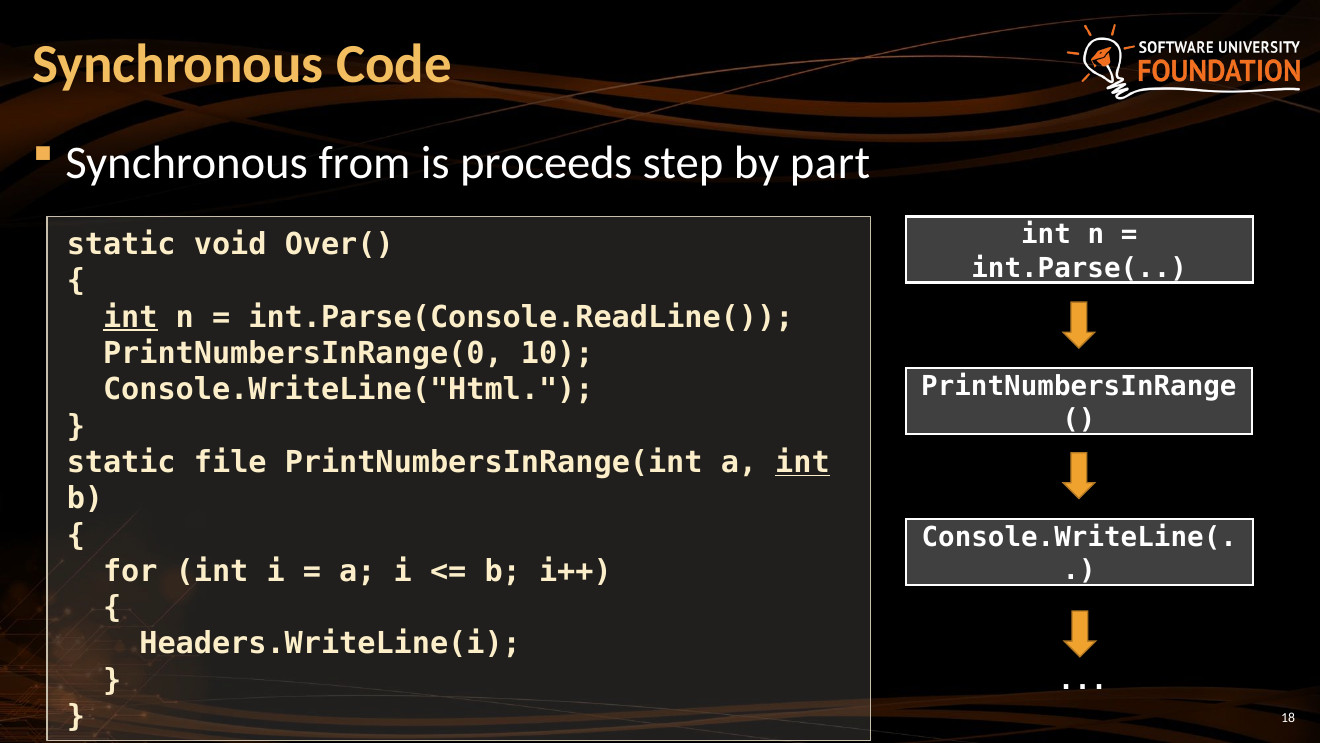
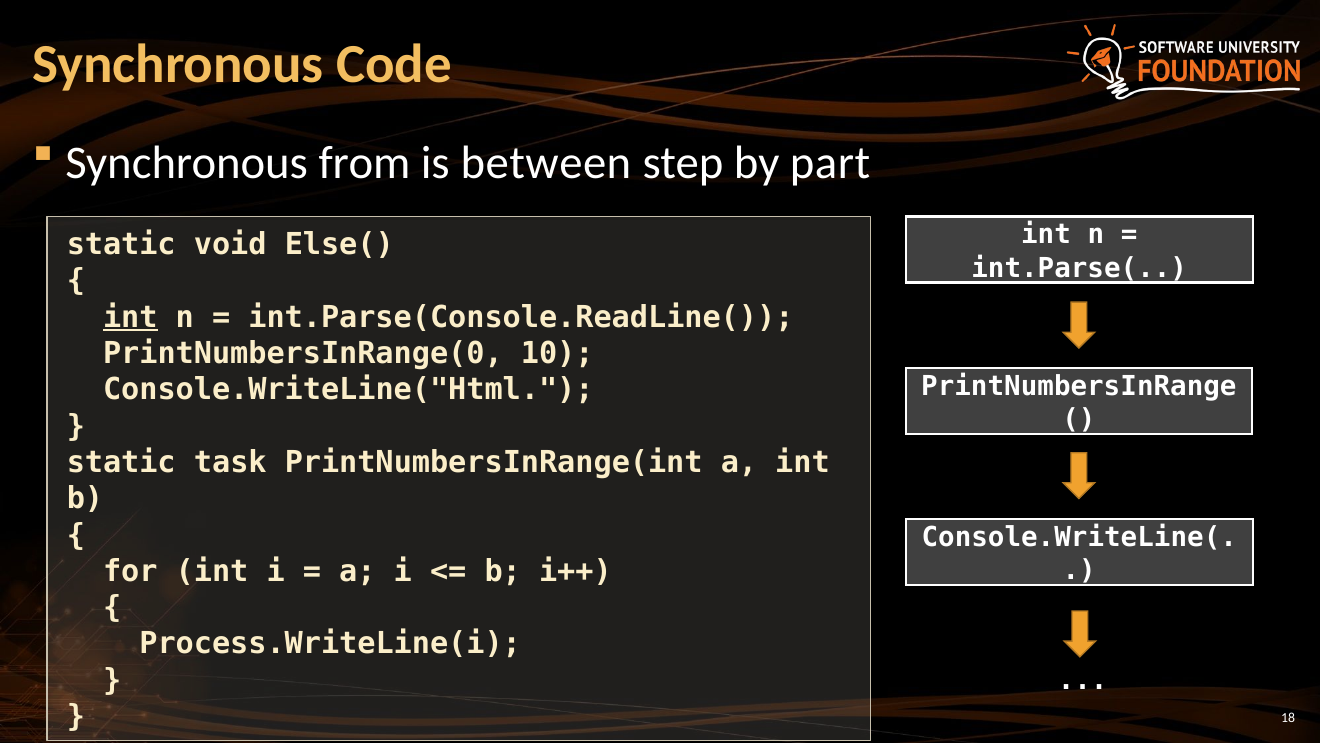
proceeds: proceeds -> between
Over(: Over( -> Else(
file: file -> task
int at (803, 462) underline: present -> none
Headers.WriteLine(i: Headers.WriteLine(i -> Process.WriteLine(i
